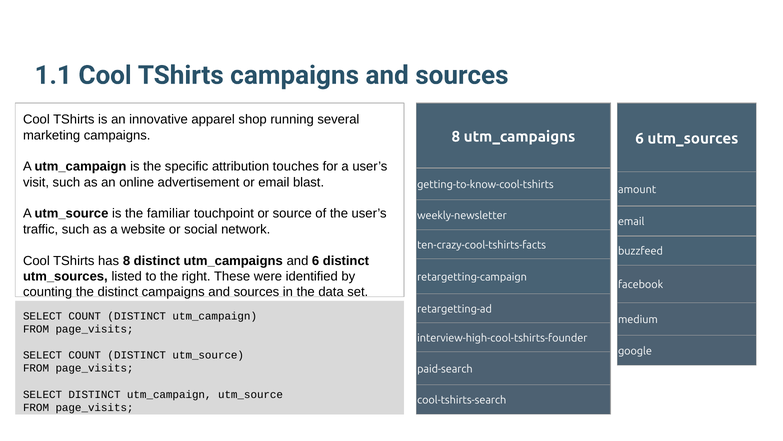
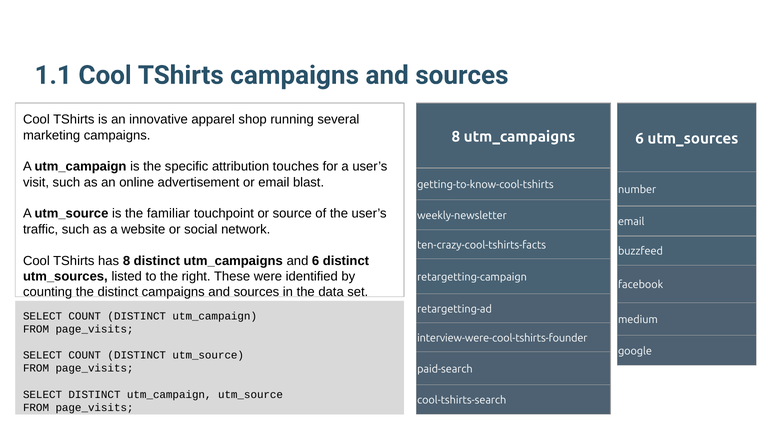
amount: amount -> number
interview-high-cool-tshirts-founder: interview-high-cool-tshirts-founder -> interview-were-cool-tshirts-founder
